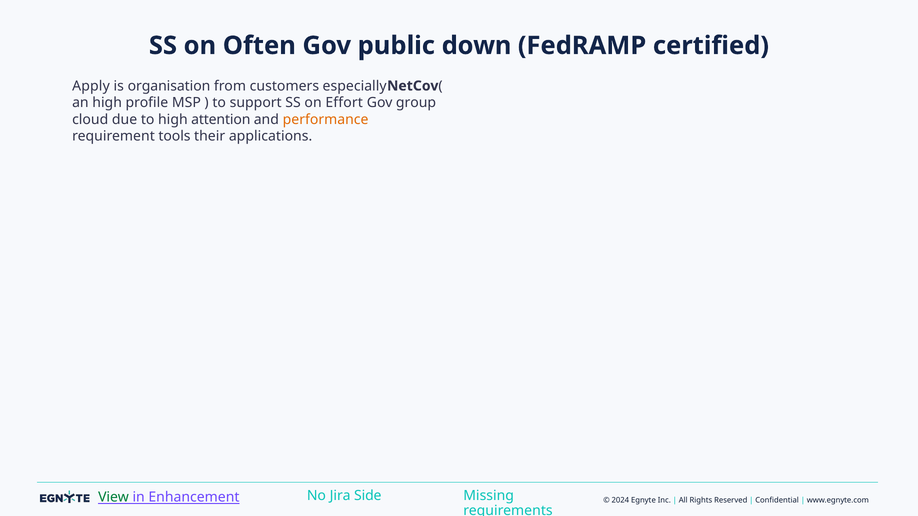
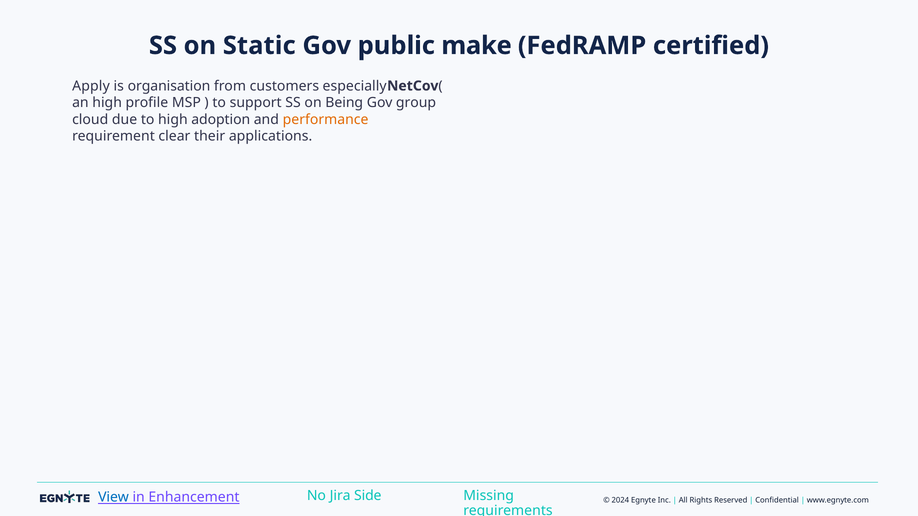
Often: Often -> Static
down: down -> make
Effort: Effort -> Being
attention: attention -> adoption
tools: tools -> clear
View colour: green -> blue
